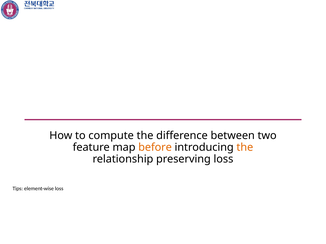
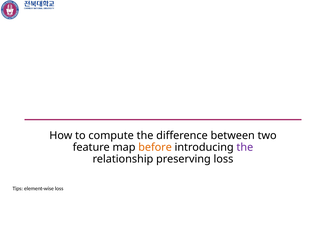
the at (245, 148) colour: orange -> purple
